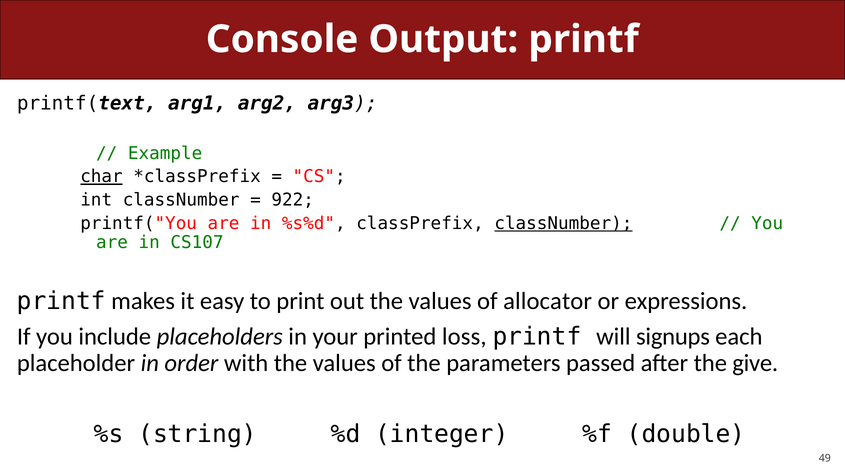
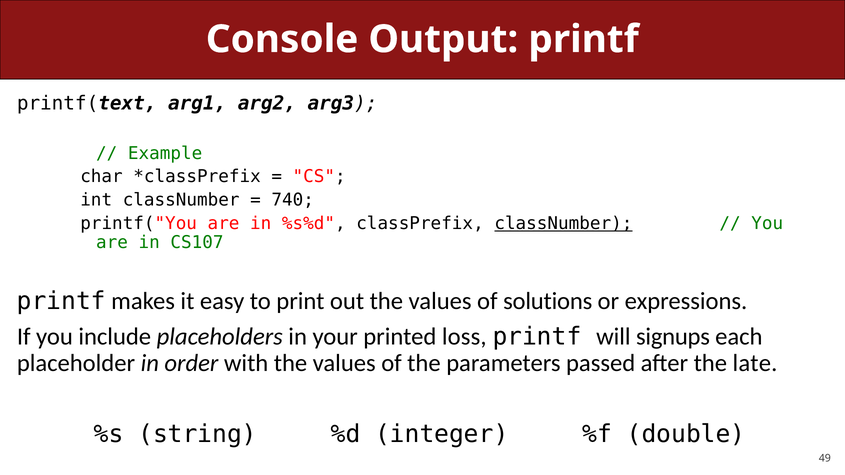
char underline: present -> none
922: 922 -> 740
allocator: allocator -> solutions
give: give -> late
